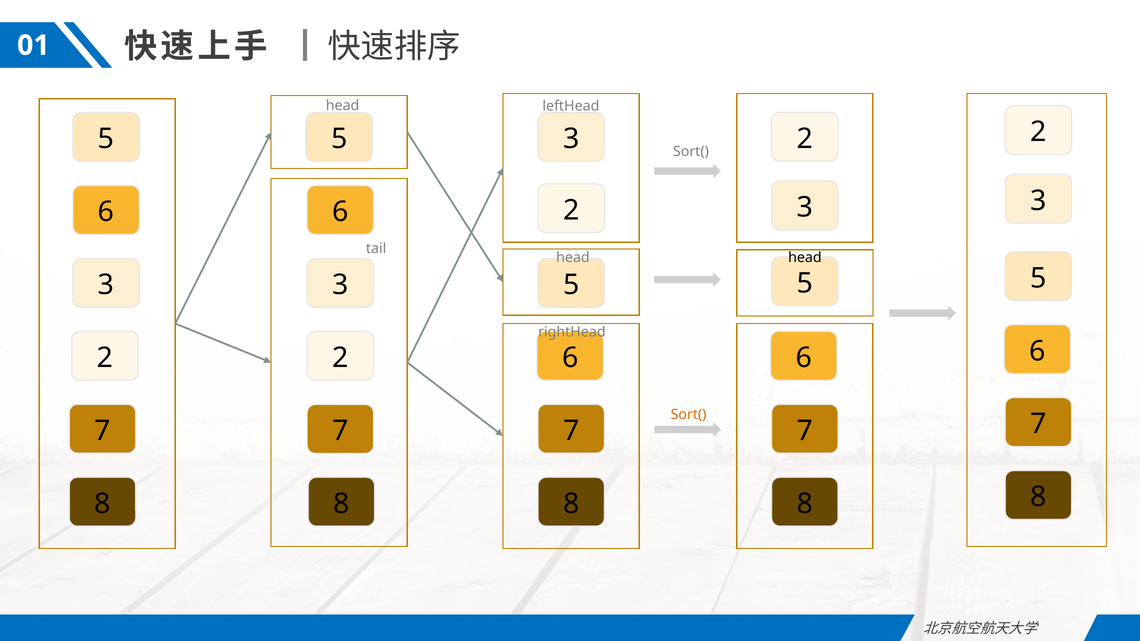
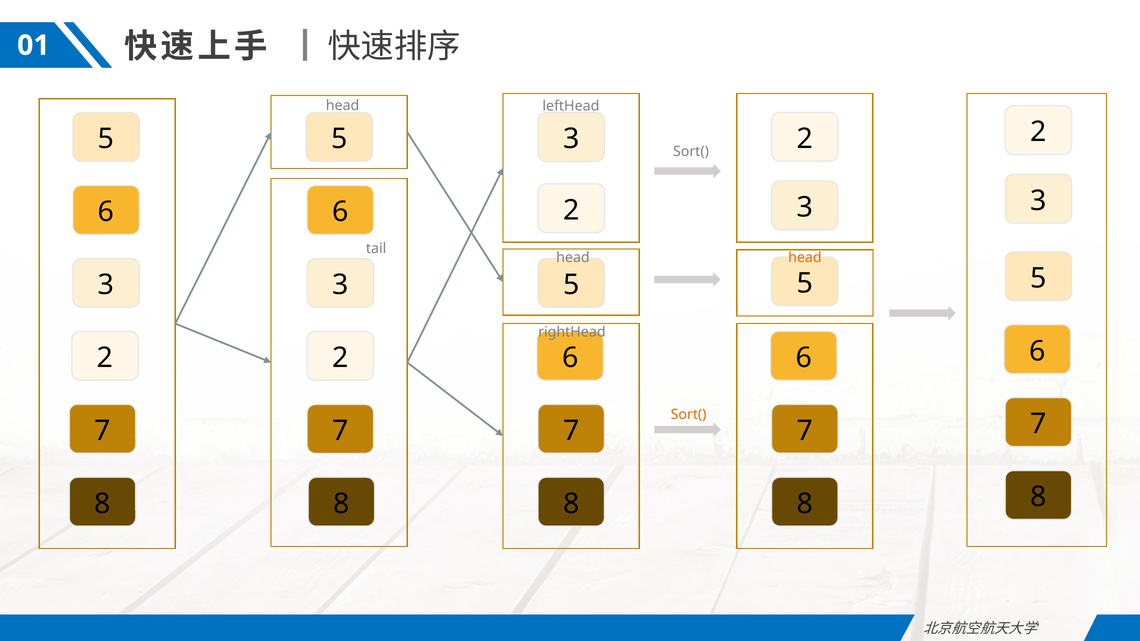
head at (805, 258) colour: black -> orange
